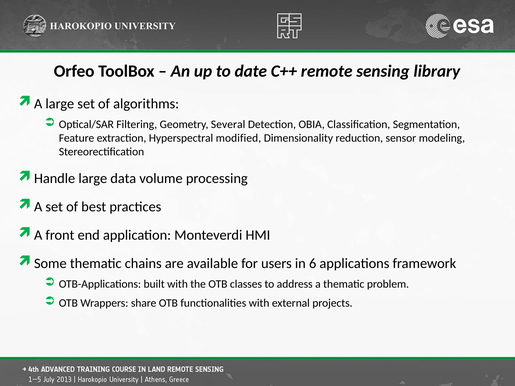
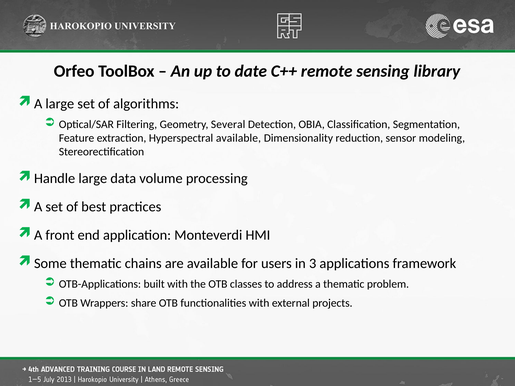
Hyperspectral modified: modified -> available
6: 6 -> 3
